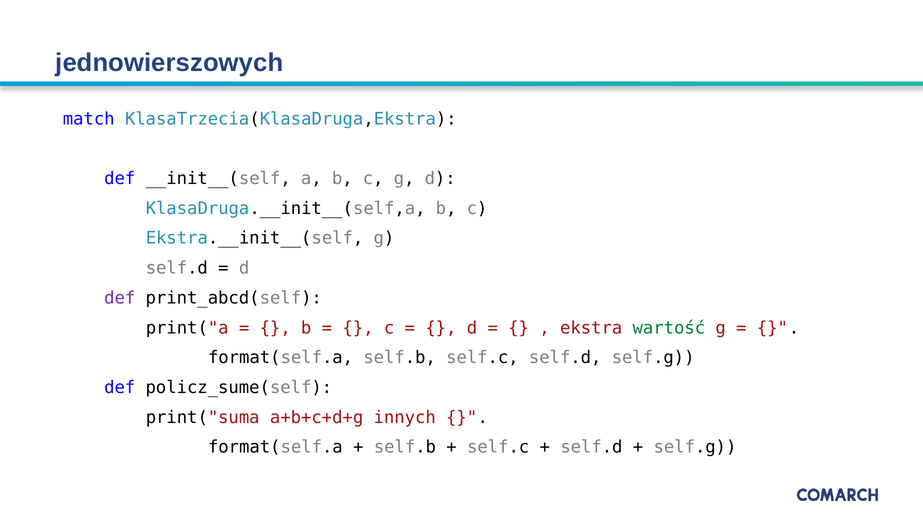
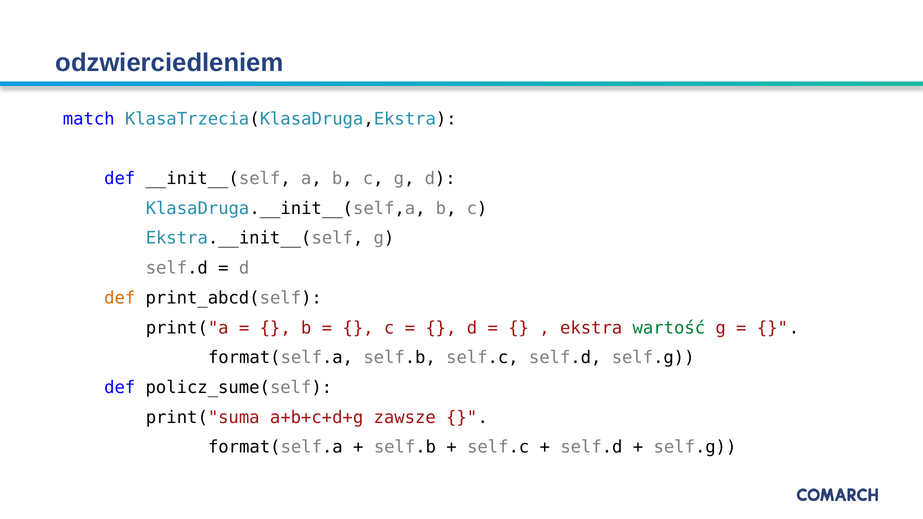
jednowierszowych: jednowierszowych -> odzwierciedleniem
def at (120, 298) colour: purple -> orange
innych: innych -> zawsze
